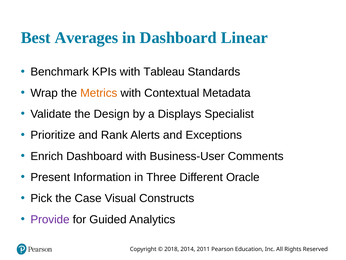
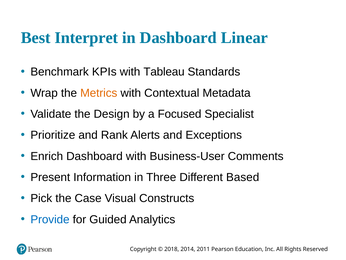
Averages: Averages -> Interpret
Displays: Displays -> Focused
Oracle: Oracle -> Based
Provide colour: purple -> blue
